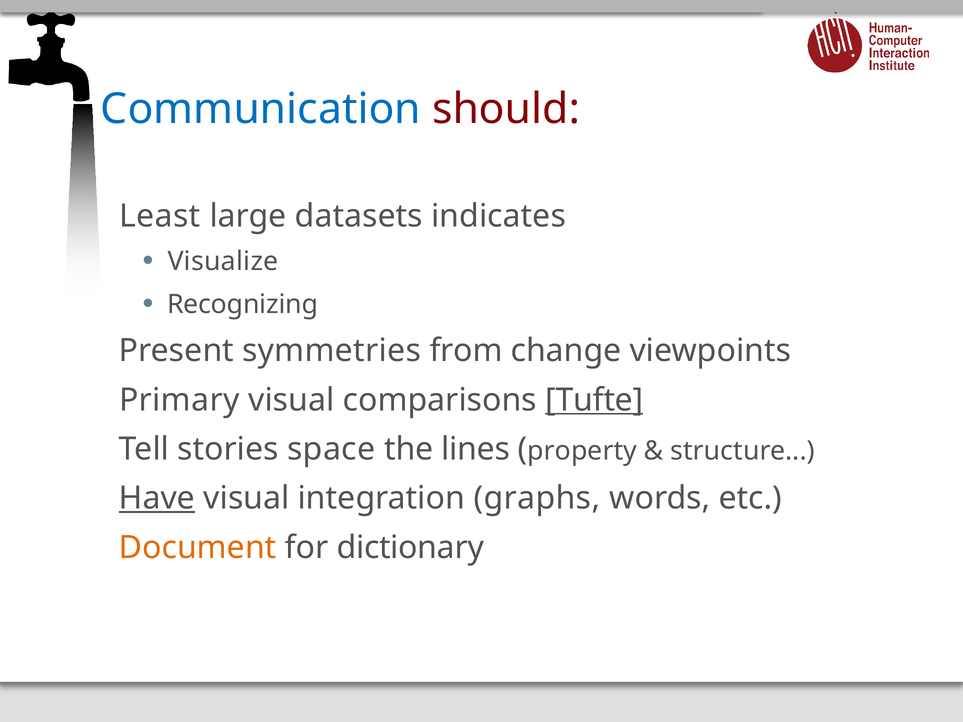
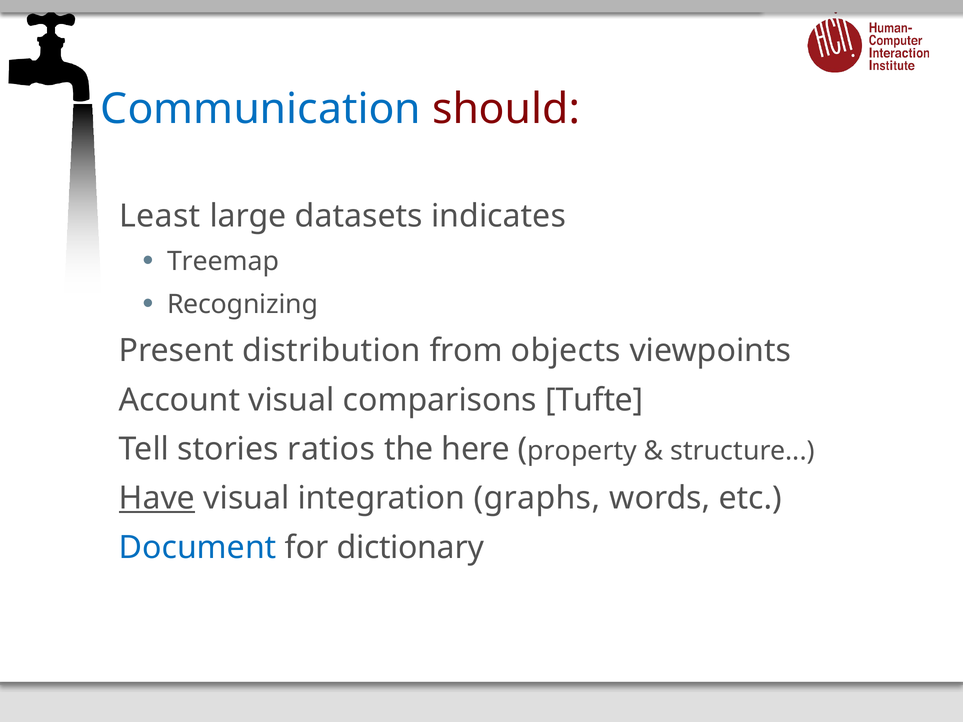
Visualize: Visualize -> Treemap
symmetries: symmetries -> distribution
change: change -> objects
Primary: Primary -> Account
Tufte underline: present -> none
space: space -> ratios
lines: lines -> here
Document colour: orange -> blue
